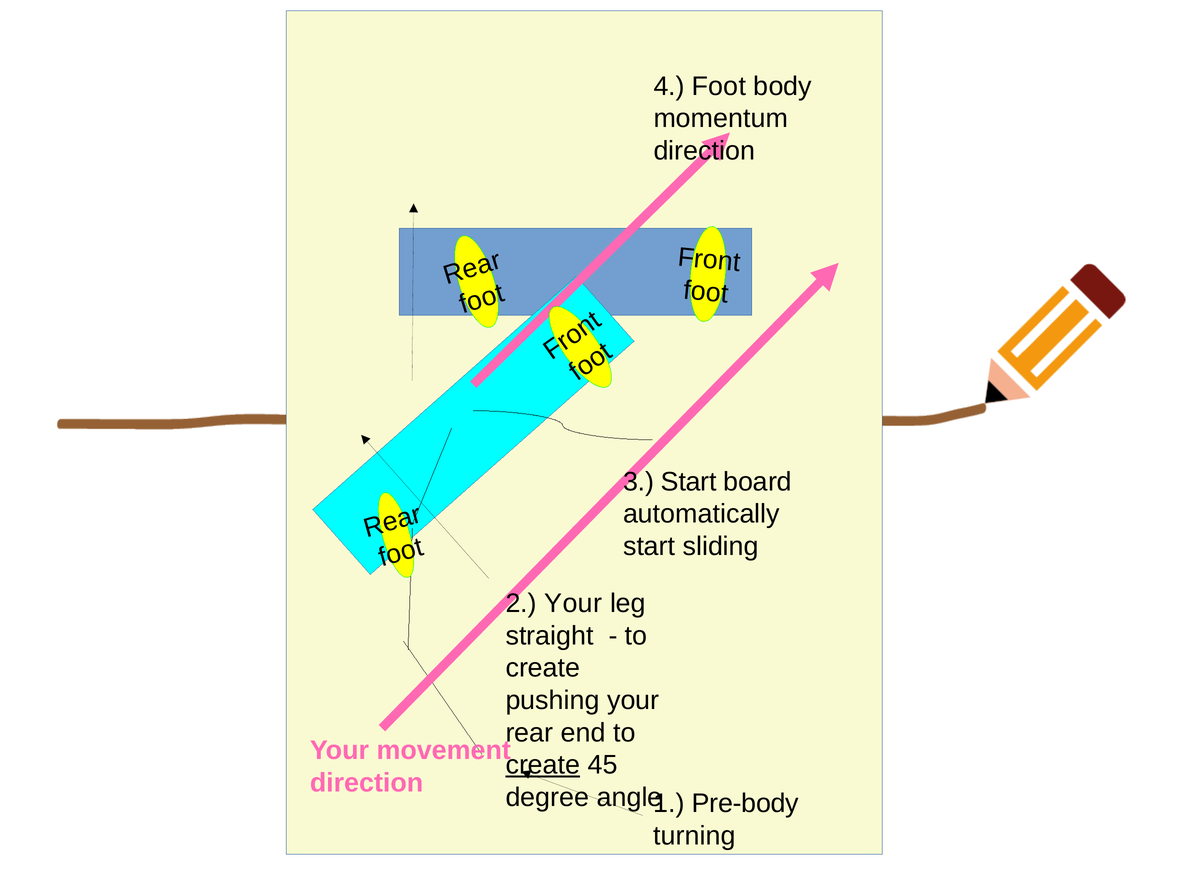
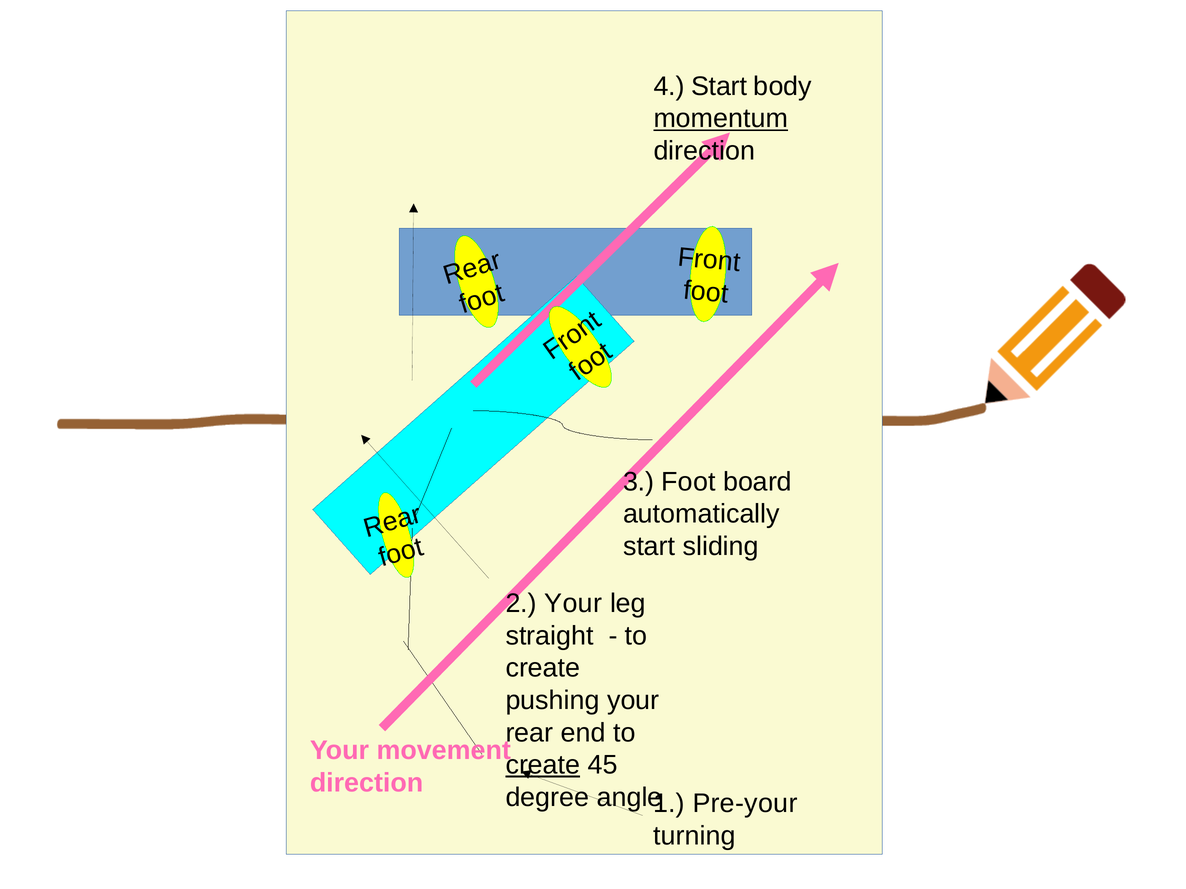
4 Foot: Foot -> Start
momentum underline: none -> present
3 Start: Start -> Foot
Pre-body: Pre-body -> Pre-your
